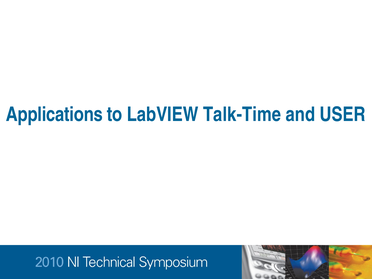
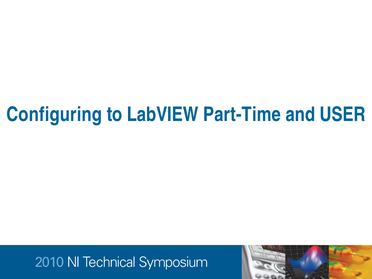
Applications: Applications -> Configuring
Talk-Time: Talk-Time -> Part-Time
